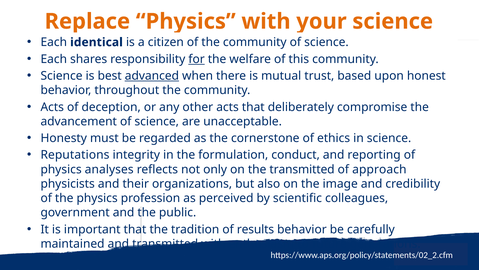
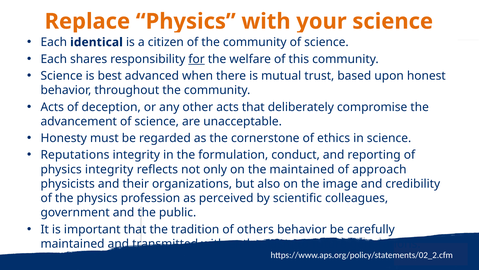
advanced underline: present -> none
physics analyses: analyses -> integrity
the transmitted: transmitted -> maintained
results: results -> others
